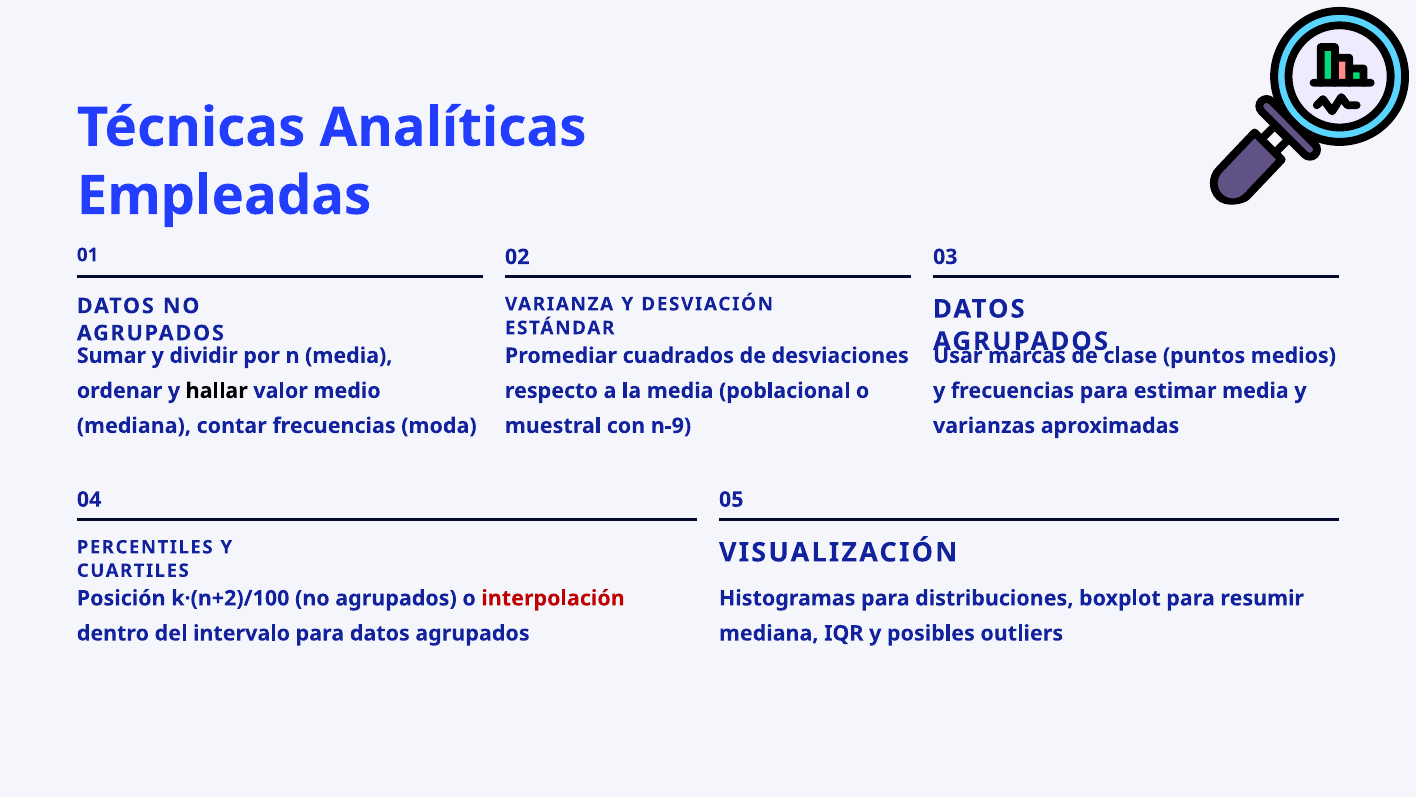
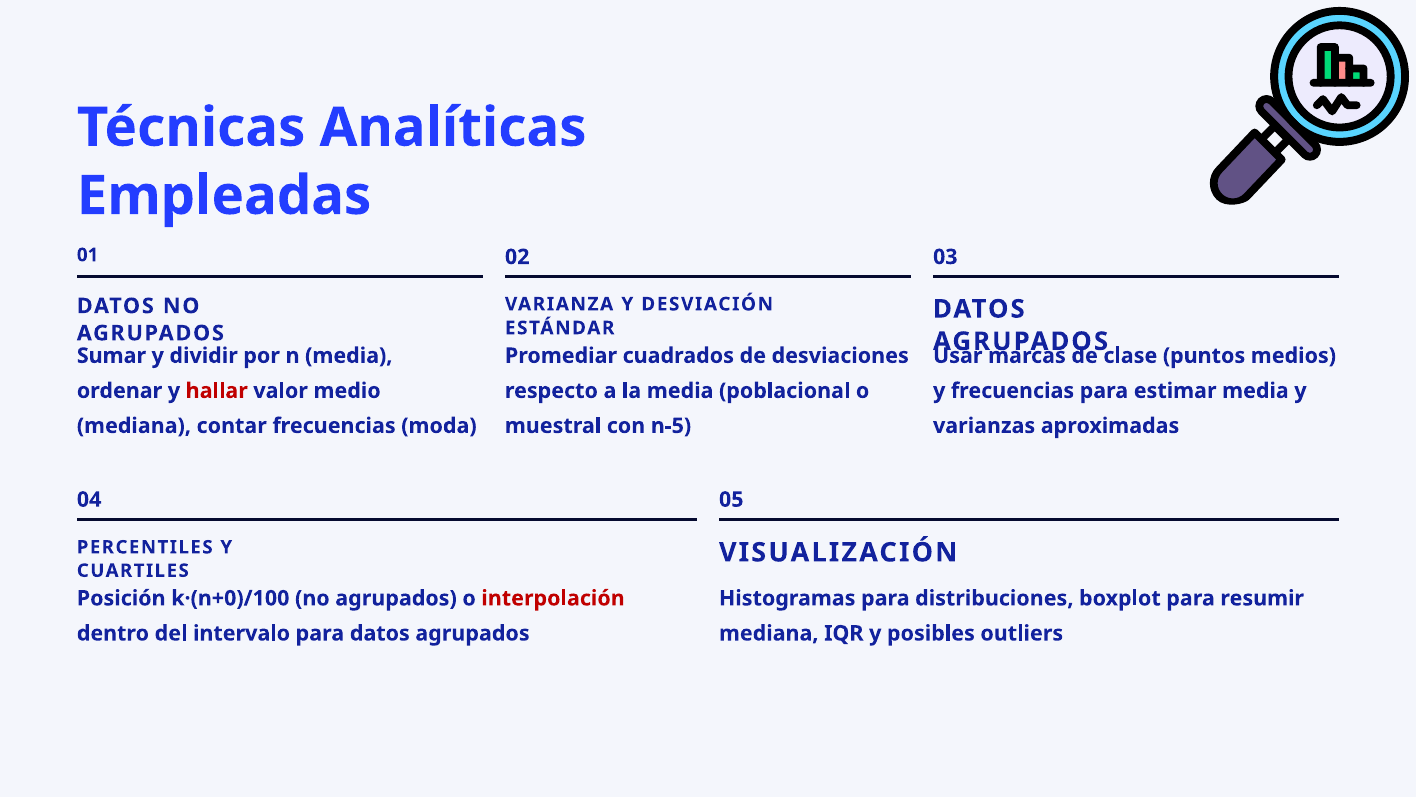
hallar colour: black -> red
n-9: n-9 -> n-5
k·(n+2)/100: k·(n+2)/100 -> k·(n+0)/100
